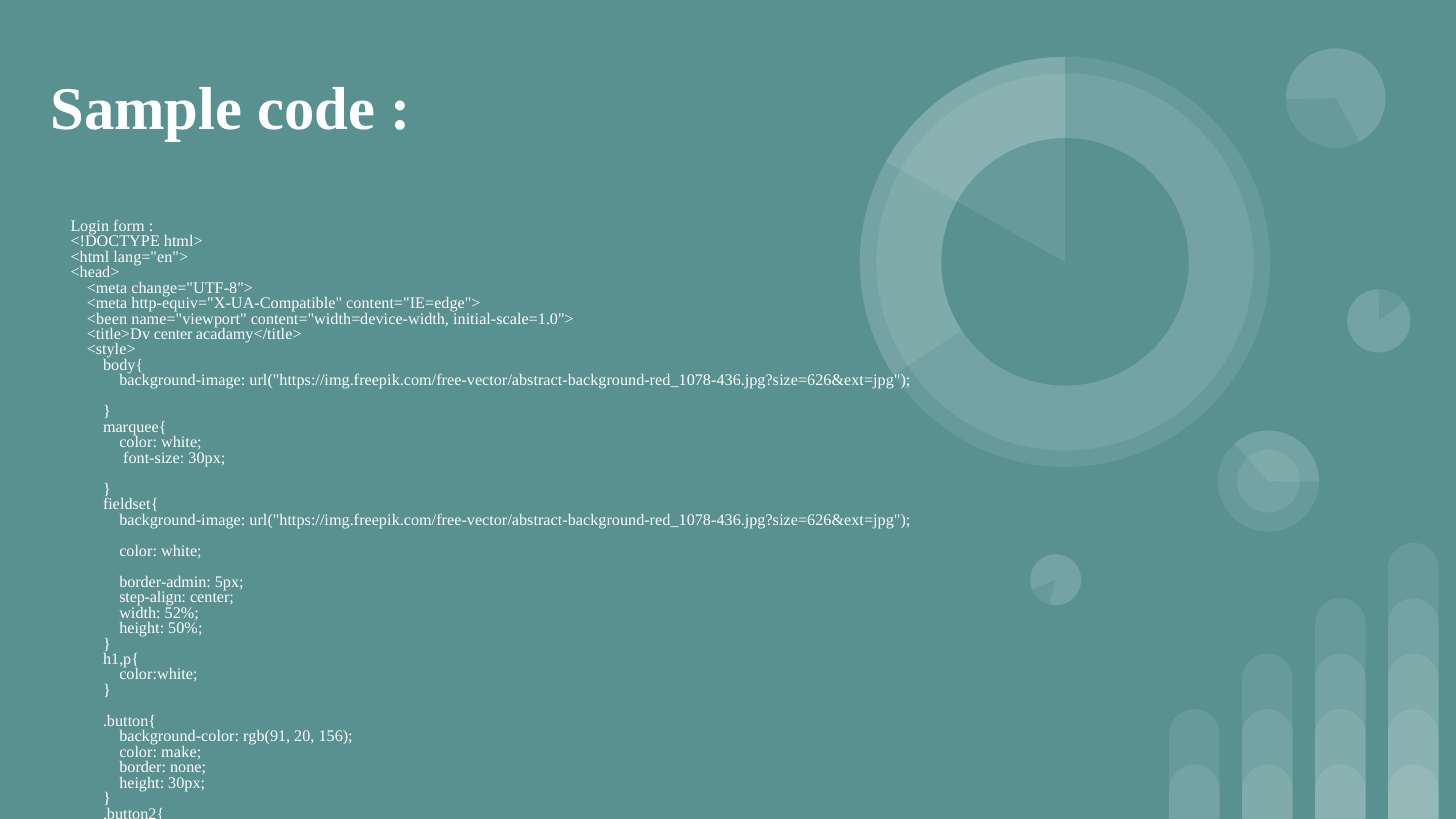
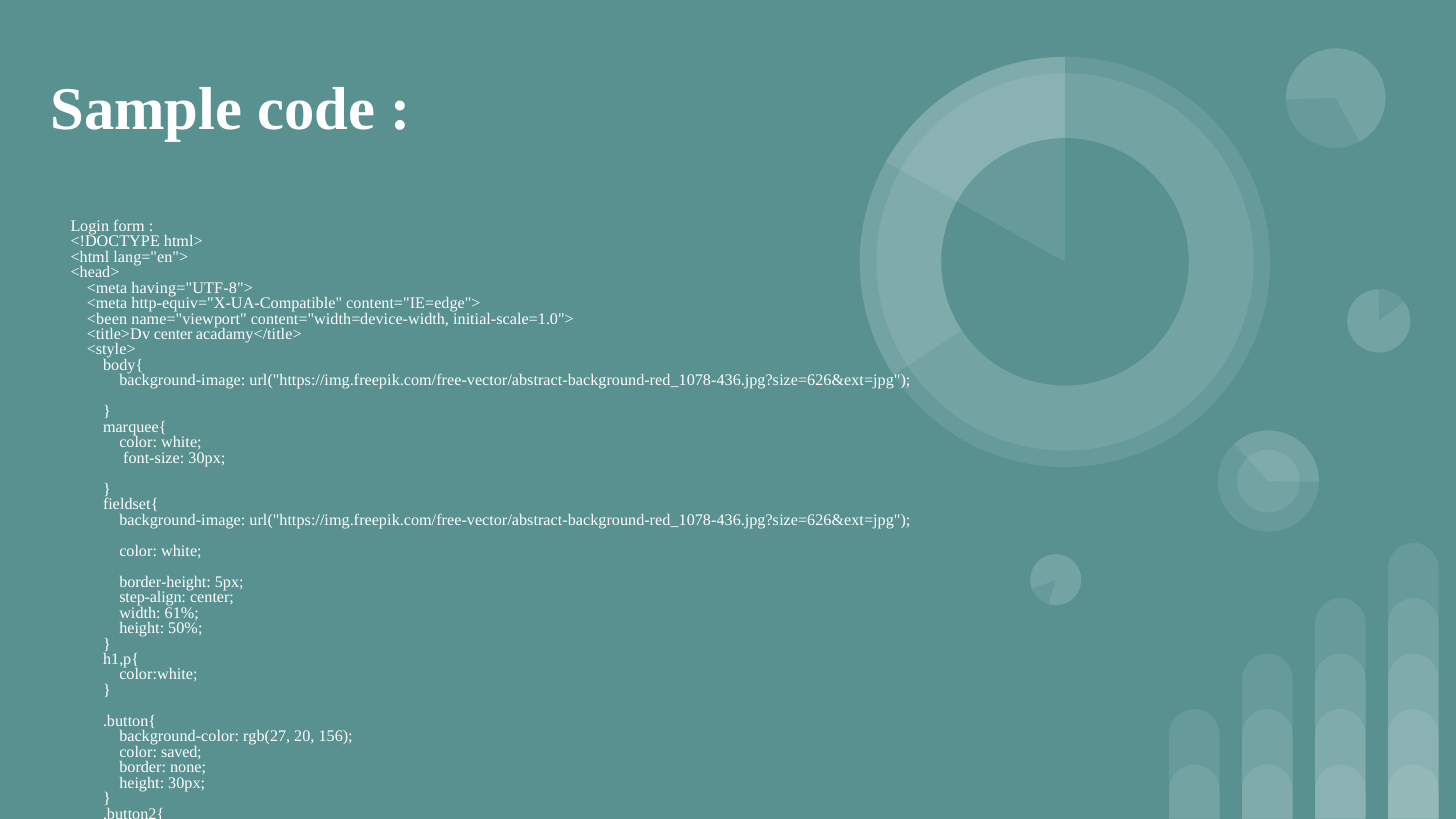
change="UTF-8">: change="UTF-8"> -> having="UTF-8">
border-admin: border-admin -> border-height
52%: 52% -> 61%
rgb(91: rgb(91 -> rgb(27
make: make -> saved
